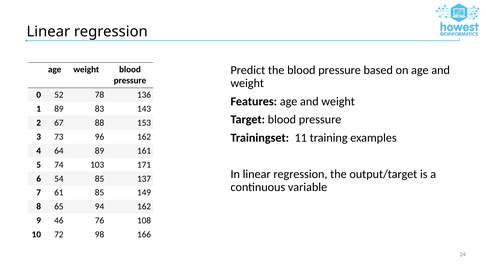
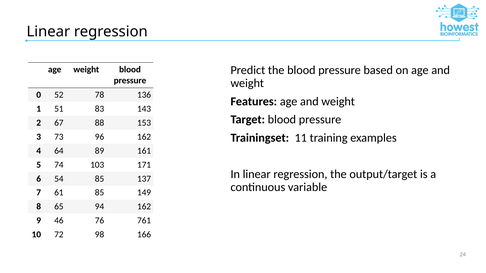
1 89: 89 -> 51
108: 108 -> 761
